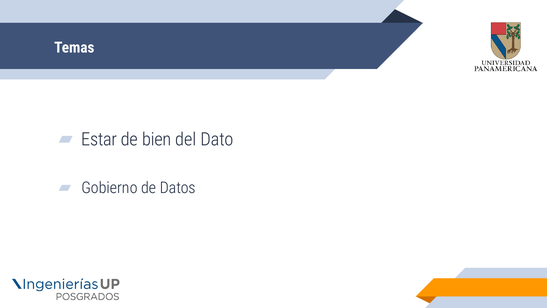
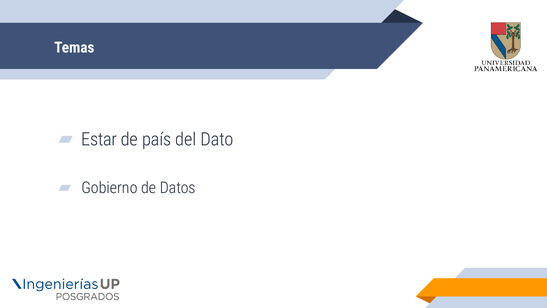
bien: bien -> país
